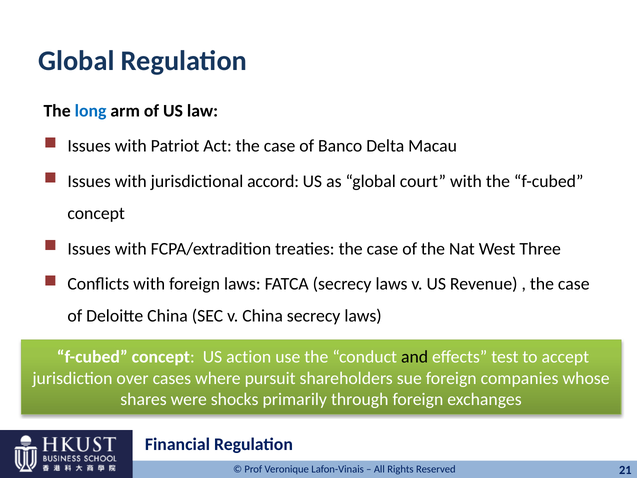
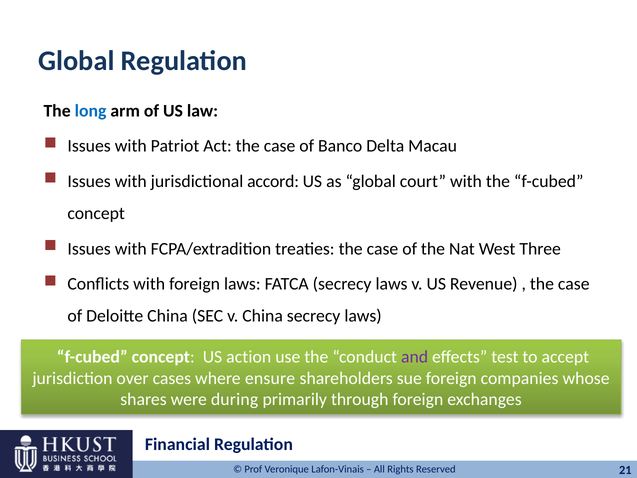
and colour: black -> purple
pursuit: pursuit -> ensure
shocks: shocks -> during
